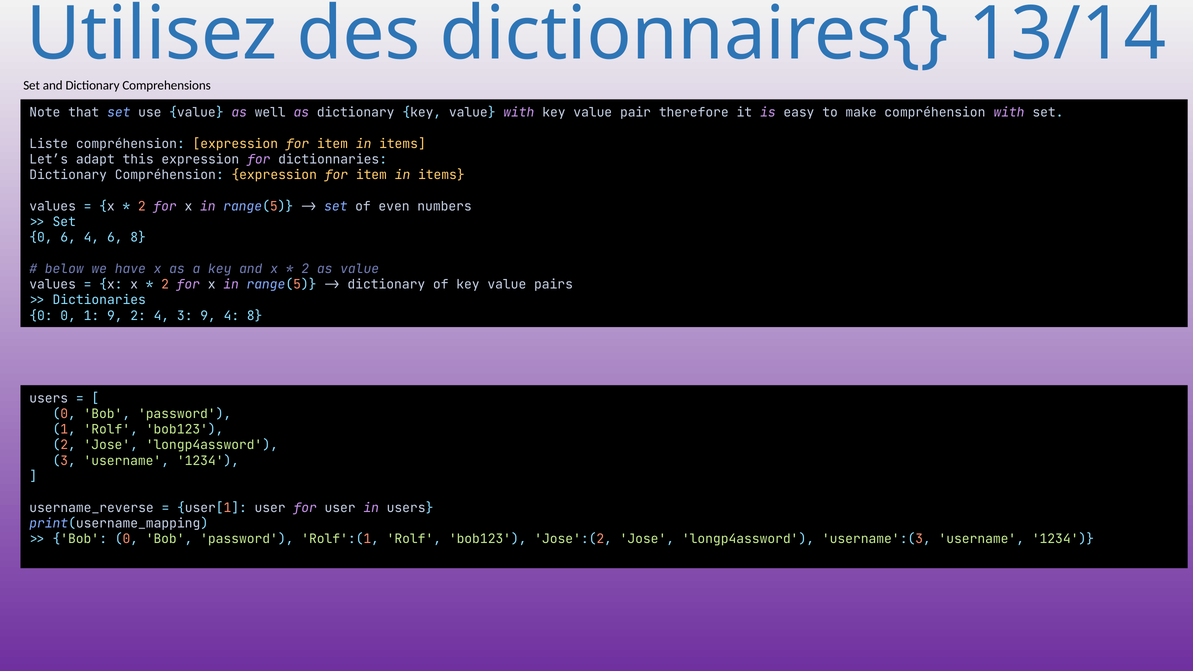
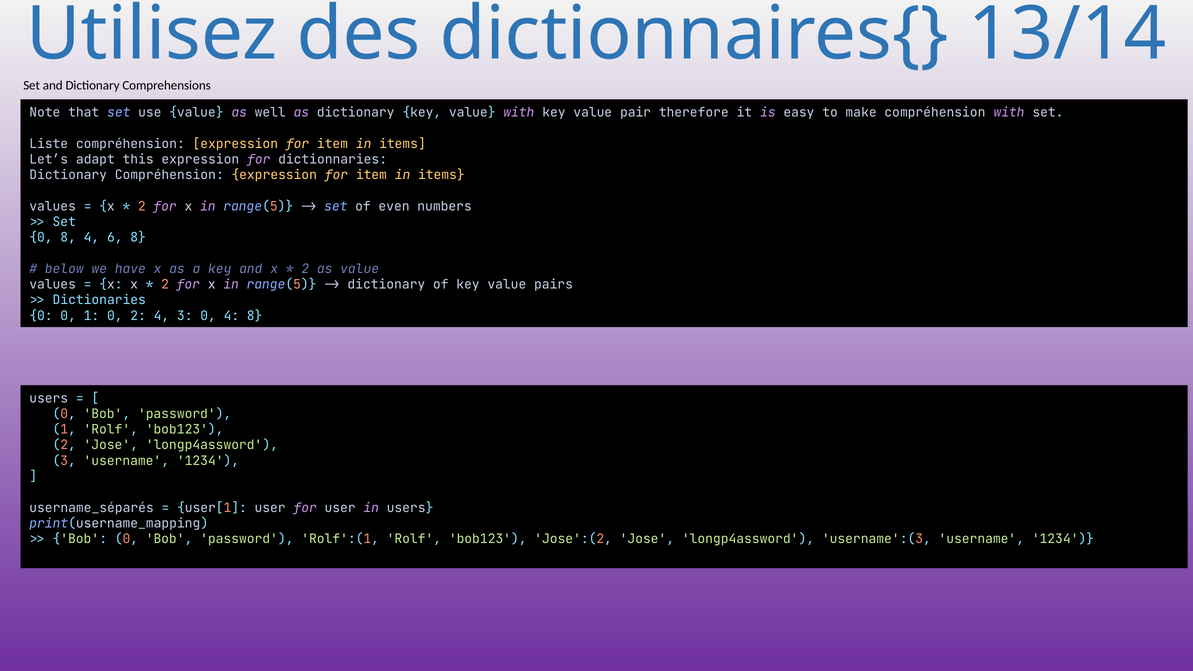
0 6: 6 -> 8
1 9: 9 -> 0
3 9: 9 -> 0
username_reverse: username_reverse -> username_séparés
